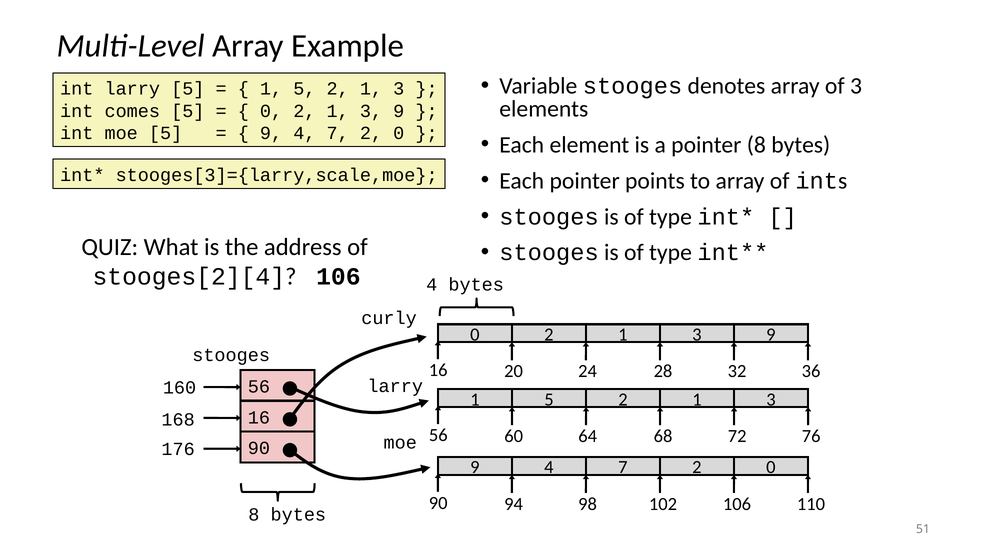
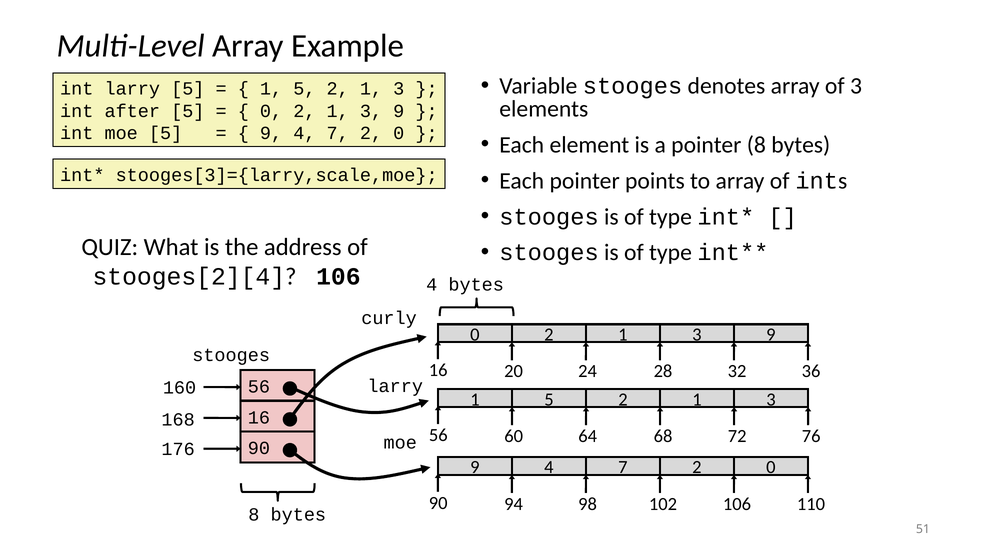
comes: comes -> after
